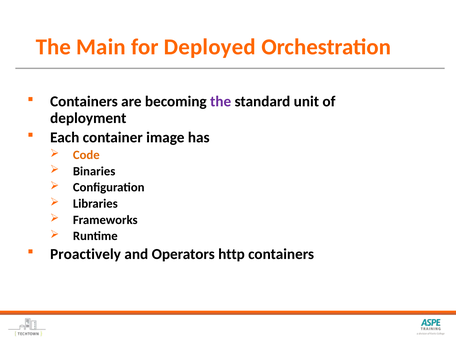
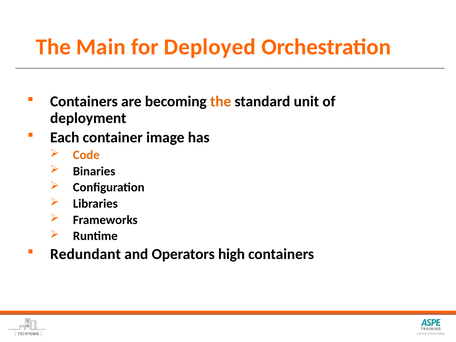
the at (221, 102) colour: purple -> orange
Proactively: Proactively -> Redundant
http: http -> high
